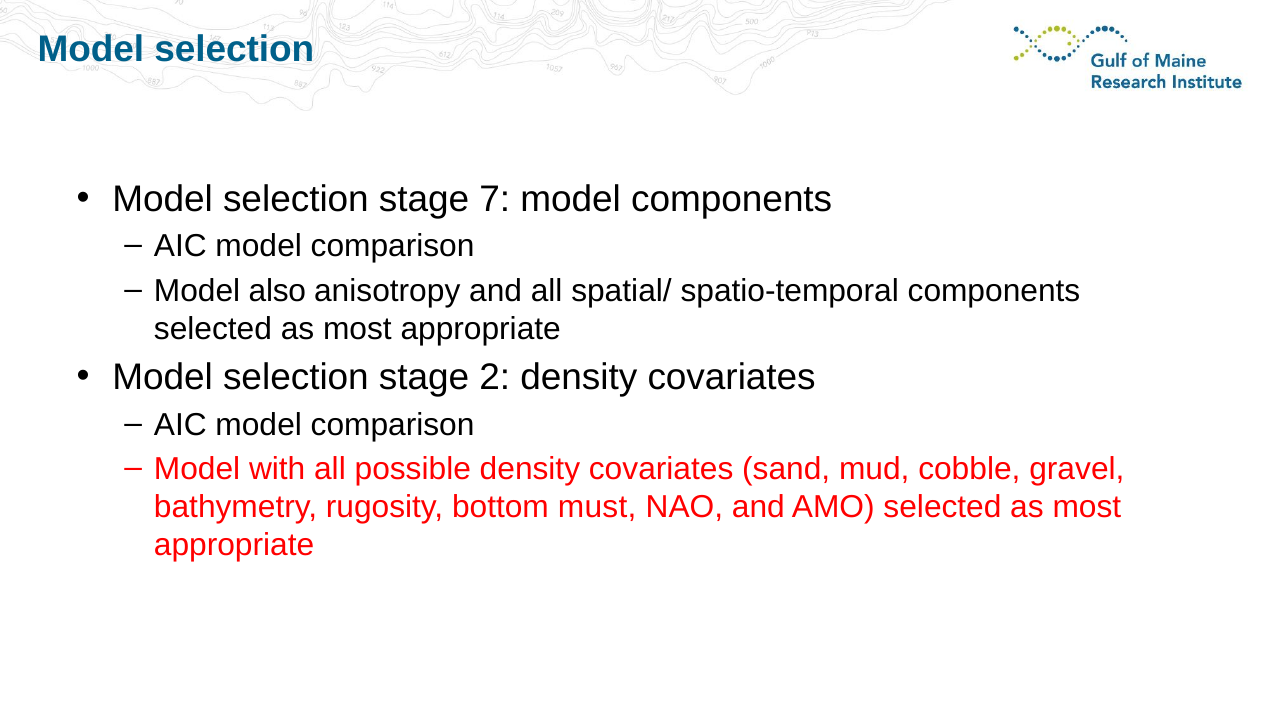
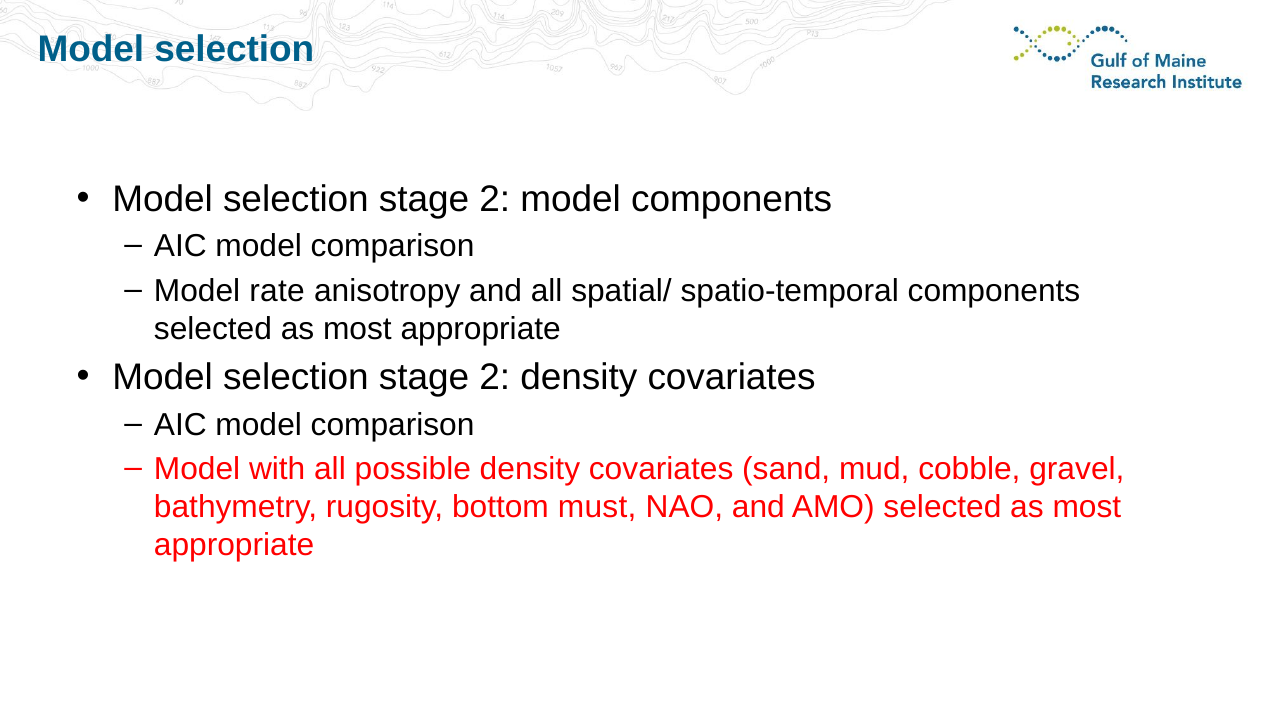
7 at (495, 199): 7 -> 2
also: also -> rate
